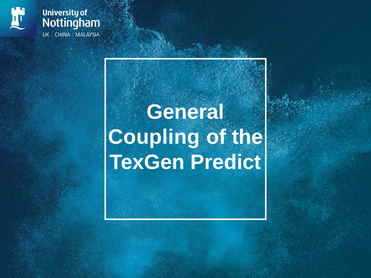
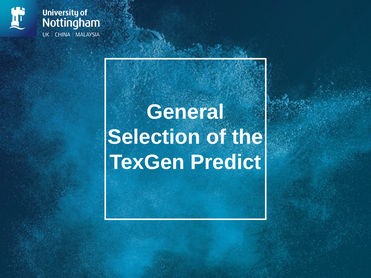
Coupling: Coupling -> Selection
